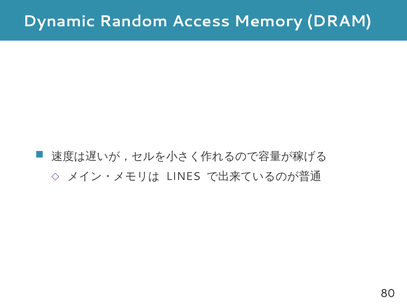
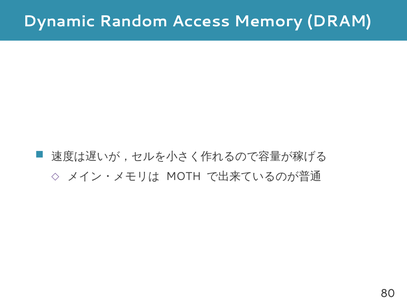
LINES: LINES -> MOTH
